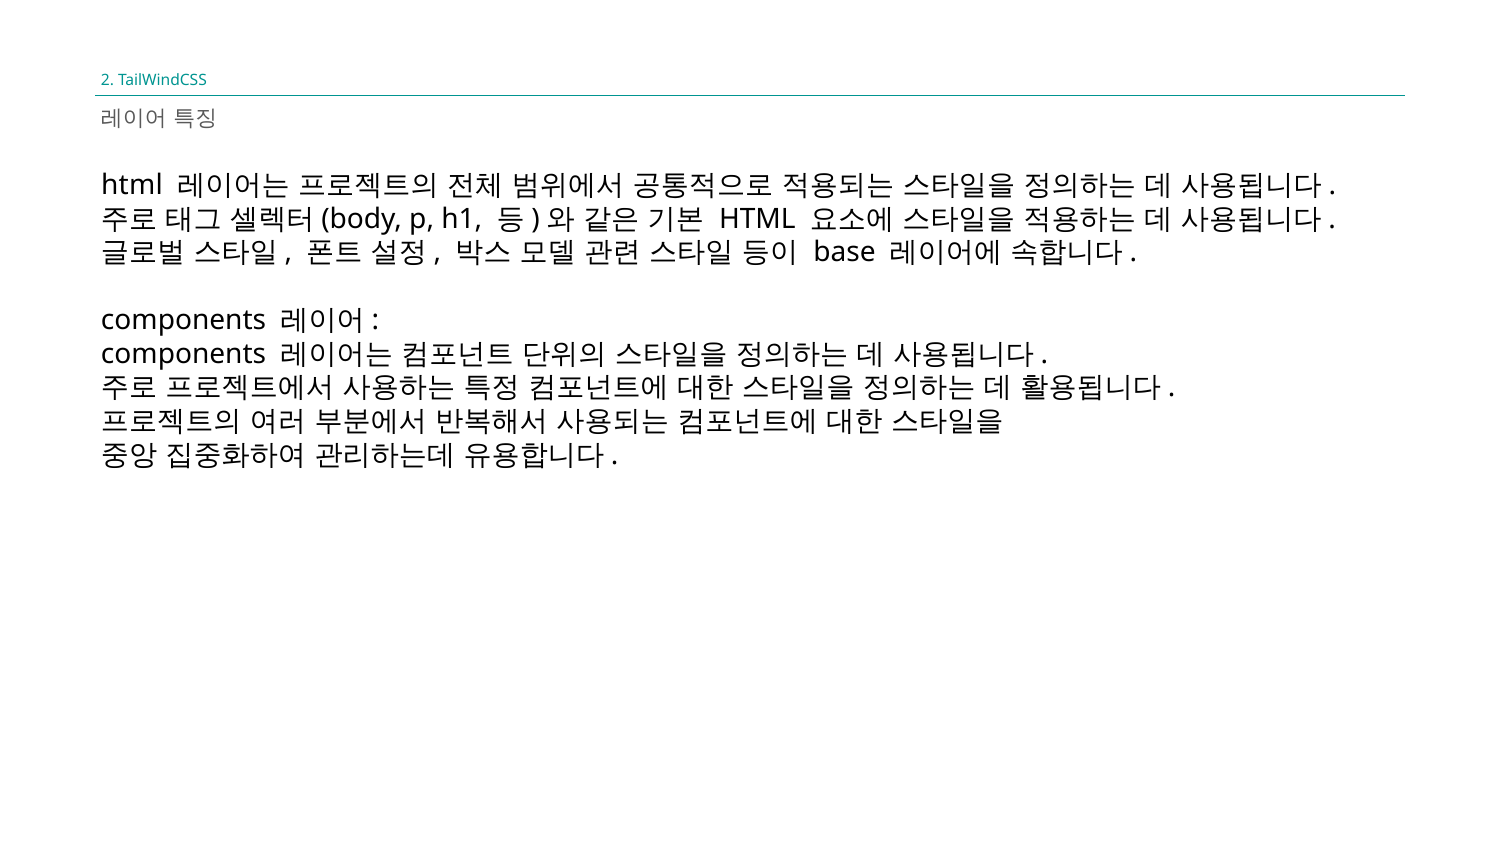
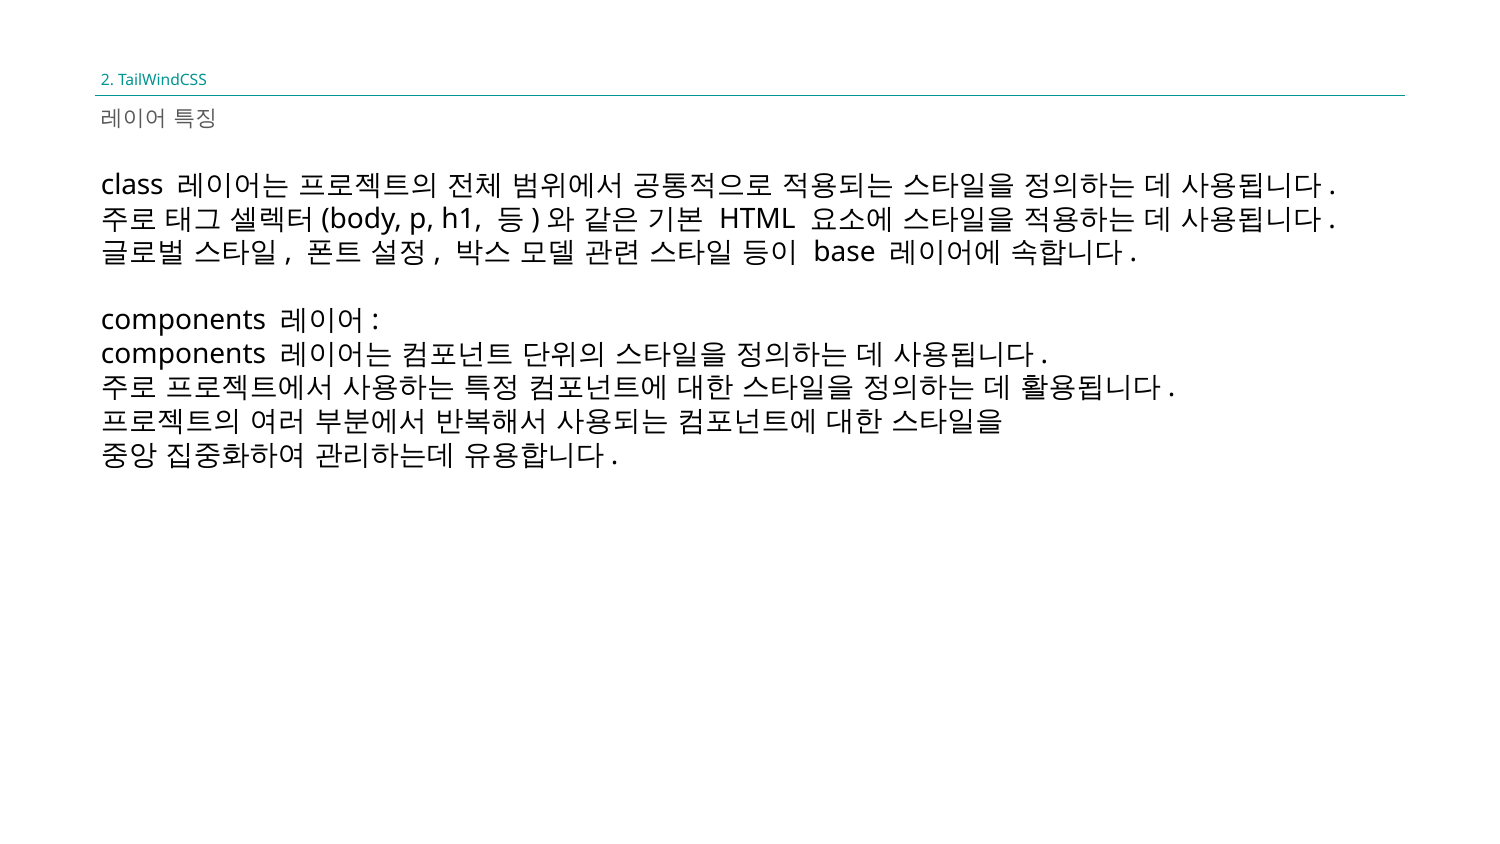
html at (132, 185): html -> class
